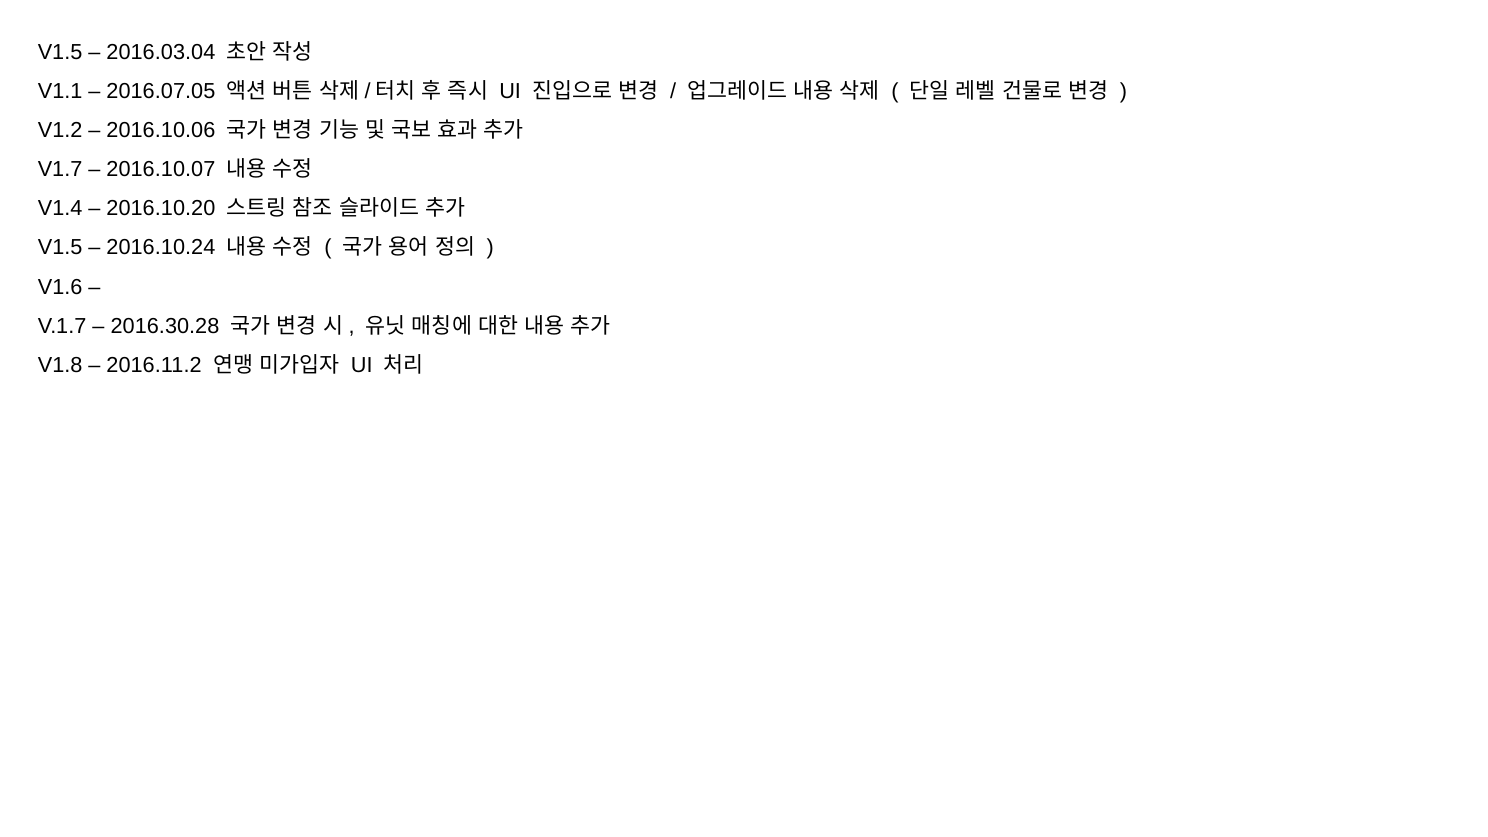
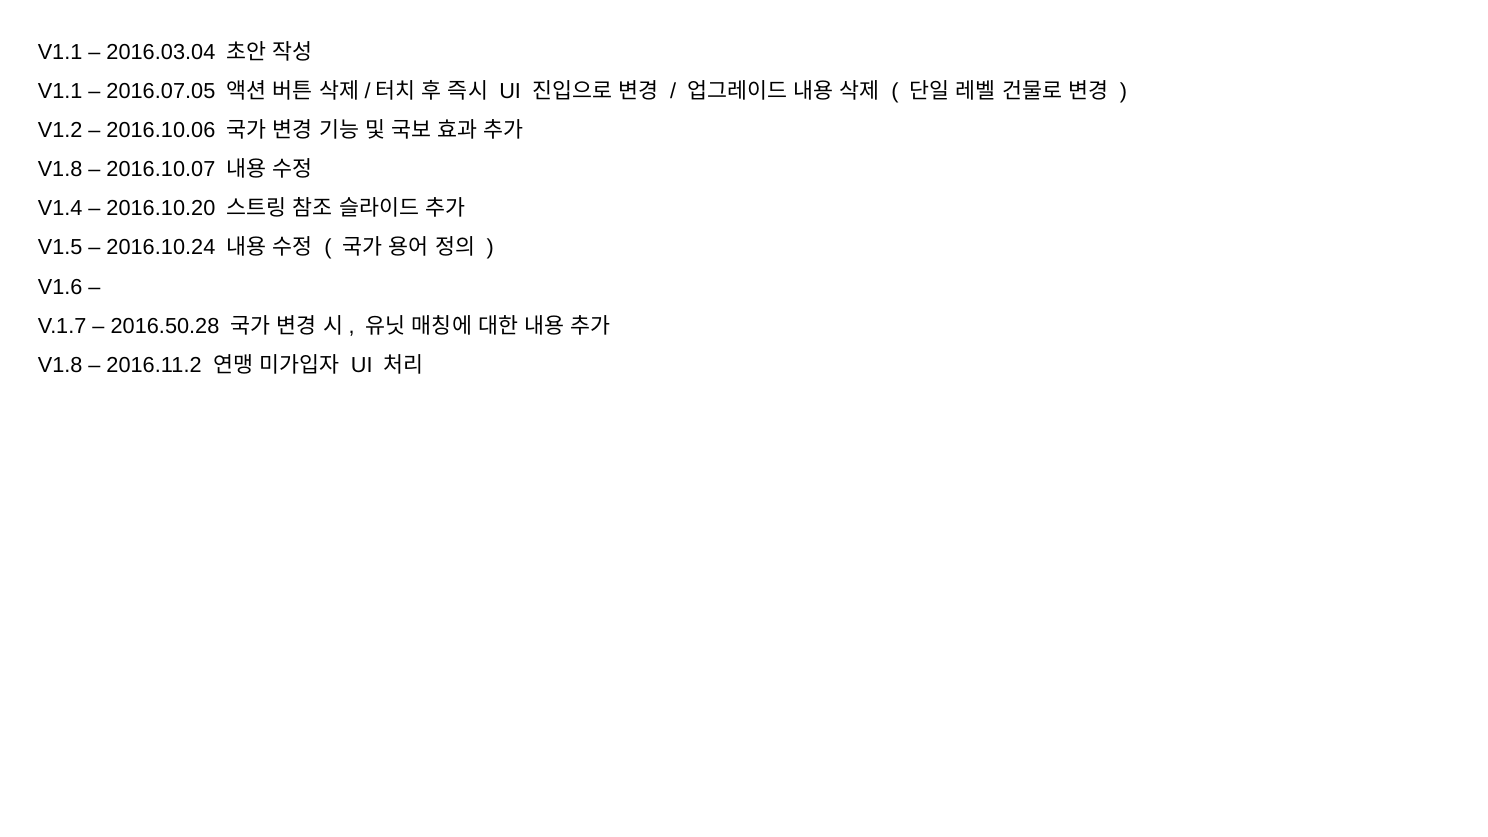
V1.5 at (60, 53): V1.5 -> V1.1
V1.7 at (60, 170): V1.7 -> V1.8
2016.30.28: 2016.30.28 -> 2016.50.28
